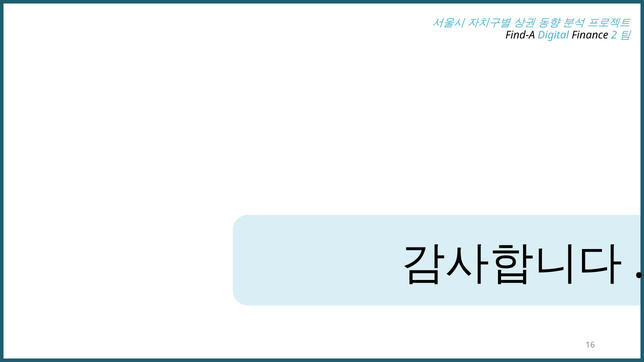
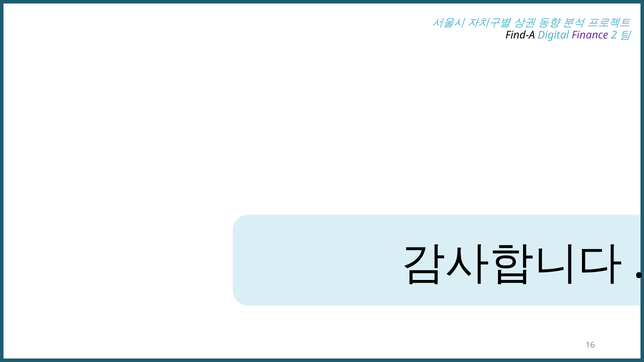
Finance colour: black -> purple
